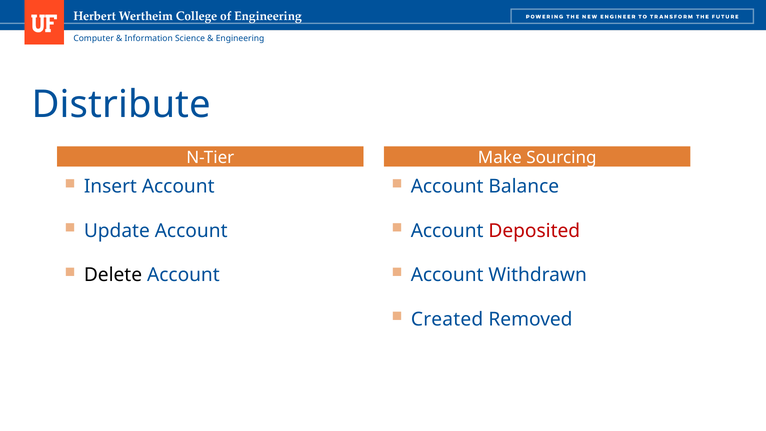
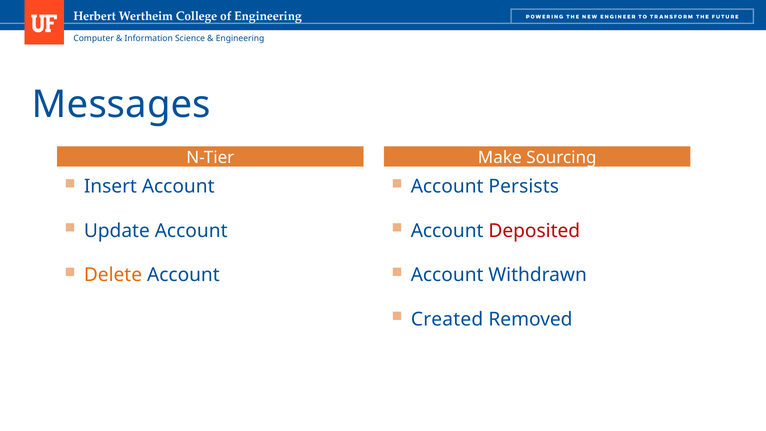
Distribute: Distribute -> Messages
Balance: Balance -> Persists
Delete colour: black -> orange
